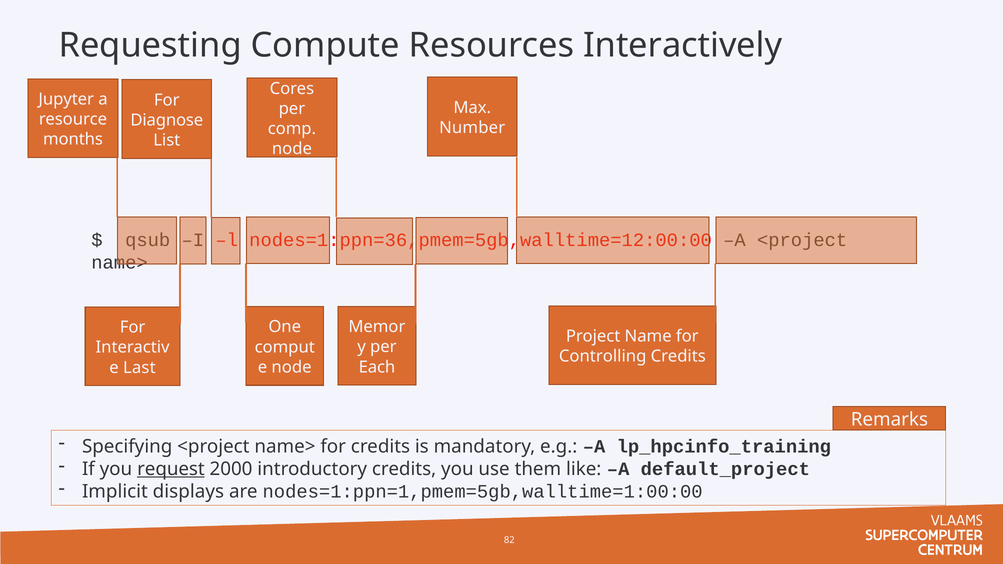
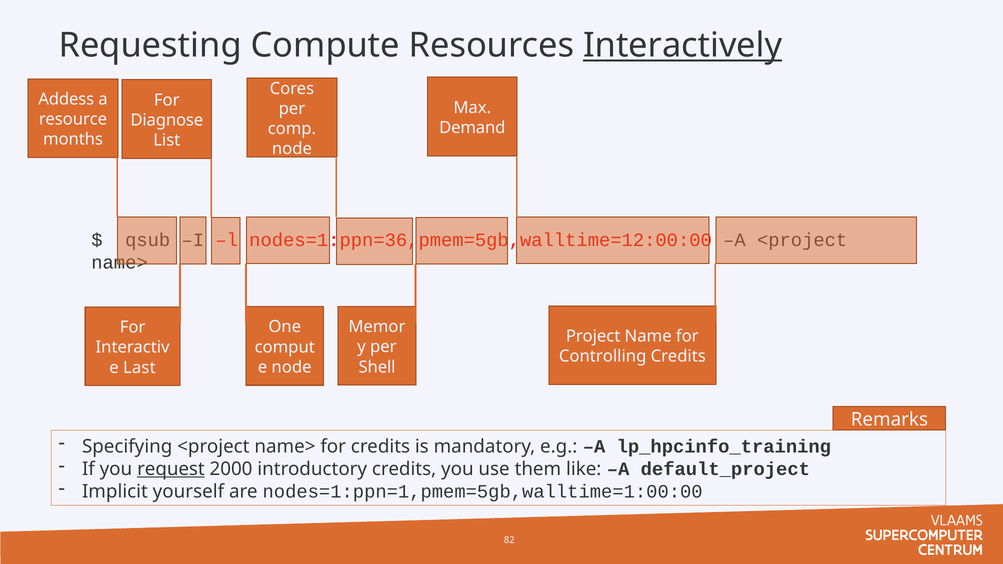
Interactively underline: none -> present
Jupyter: Jupyter -> Addess
Number: Number -> Demand
Each: Each -> Shell
displays: displays -> yourself
